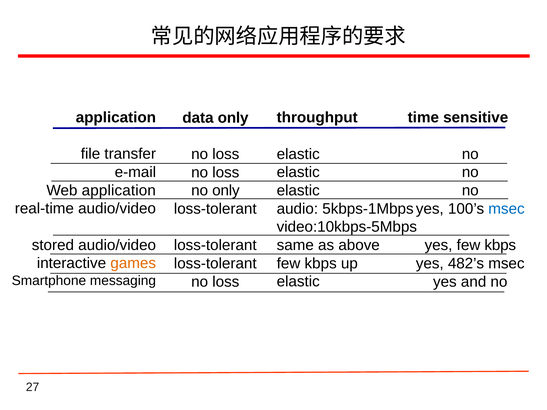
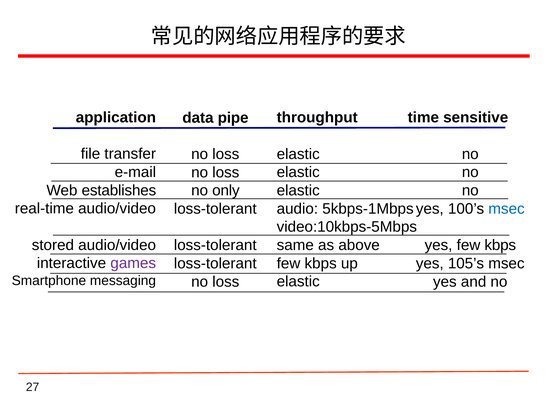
data only: only -> pipe
Web application: application -> establishes
games colour: orange -> purple
482’s: 482’s -> 105’s
